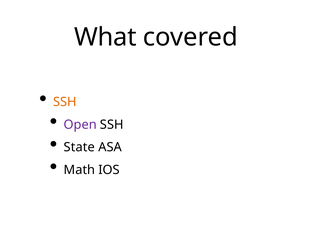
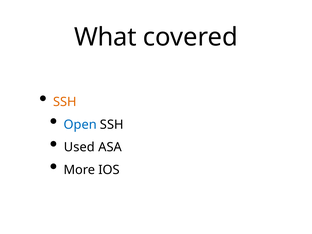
Open colour: purple -> blue
State: State -> Used
Math: Math -> More
